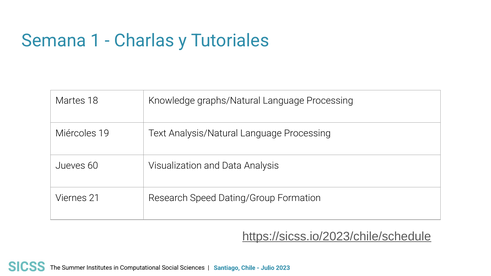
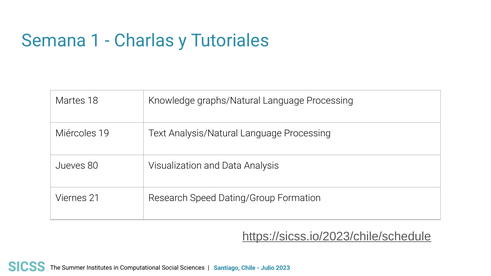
60: 60 -> 80
